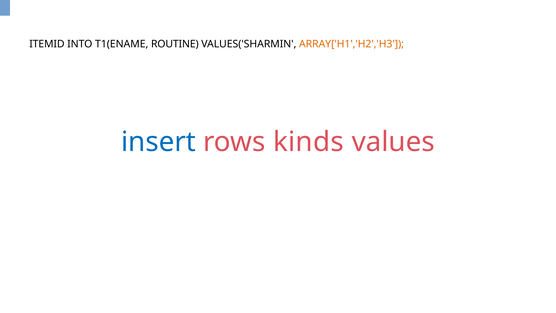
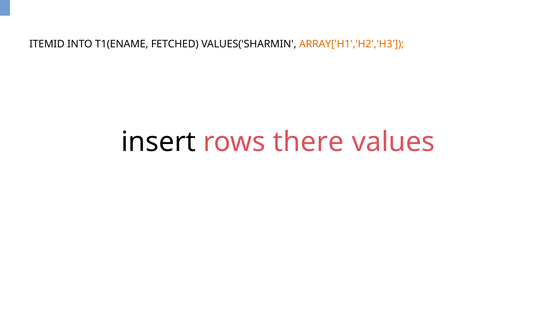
ROUTINE: ROUTINE -> FETCHED
insert colour: blue -> black
kinds: kinds -> there
